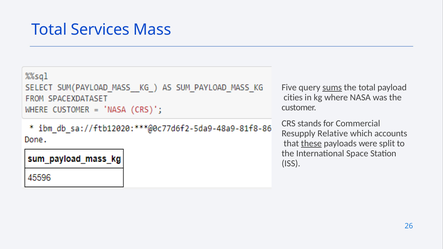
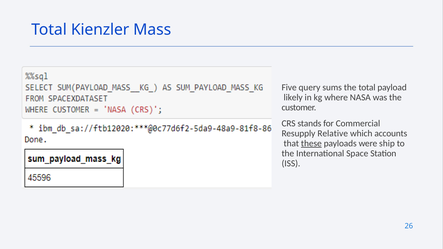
Services: Services -> Kienzler
sums underline: present -> none
cities: cities -> likely
split: split -> ship
